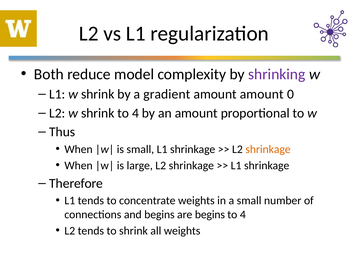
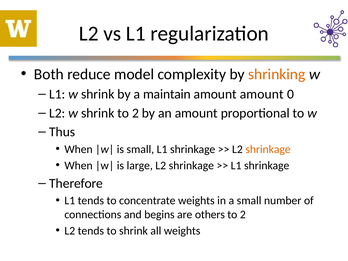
shrinking colour: purple -> orange
gradient: gradient -> maintain
shrink to 4: 4 -> 2
are begins: begins -> others
4 at (243, 215): 4 -> 2
